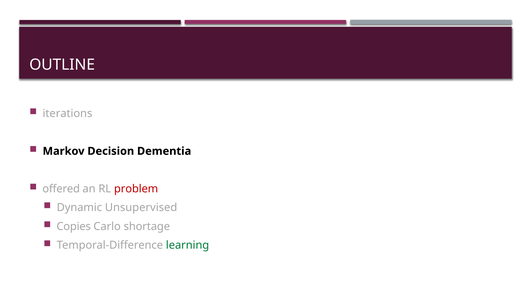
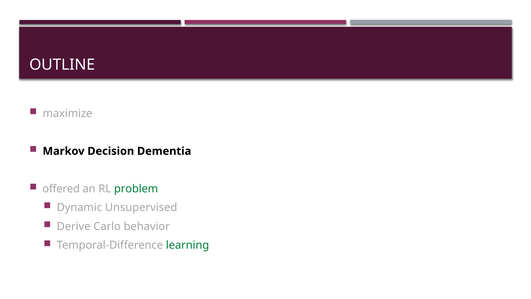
iterations: iterations -> maximize
problem colour: red -> green
Copies: Copies -> Derive
shortage: shortage -> behavior
